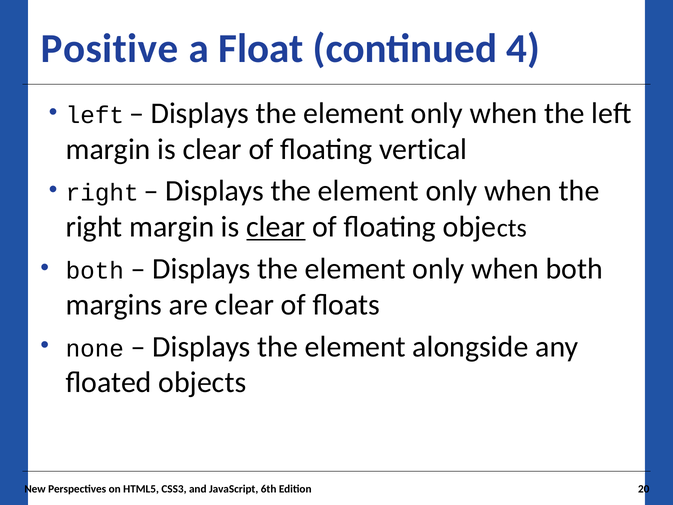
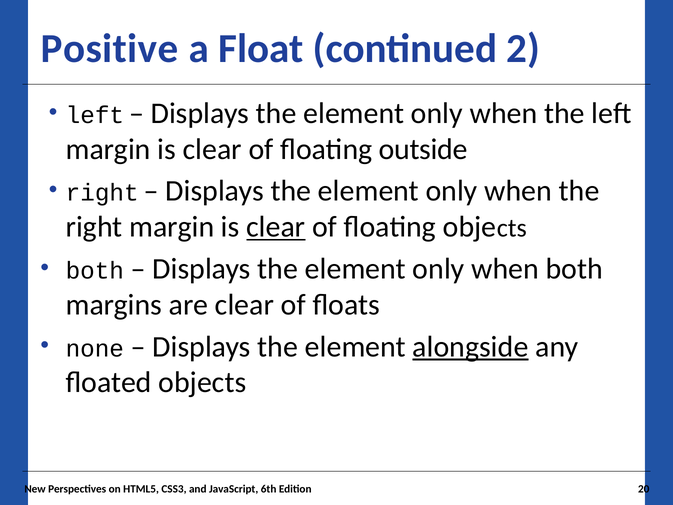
4: 4 -> 2
vertical: vertical -> outside
alongside underline: none -> present
